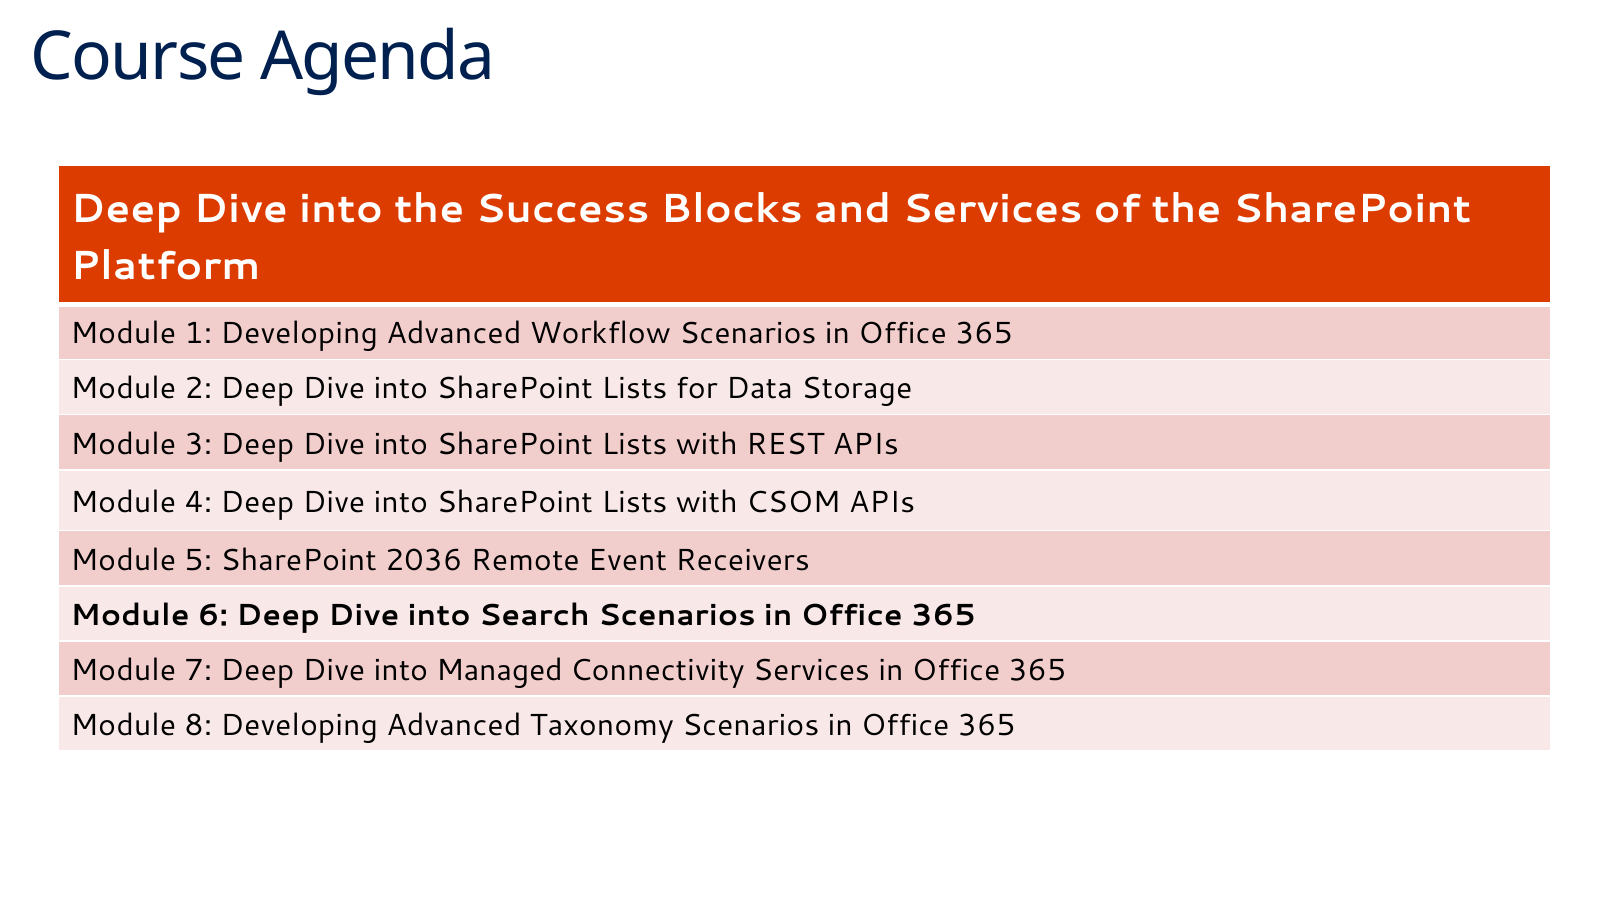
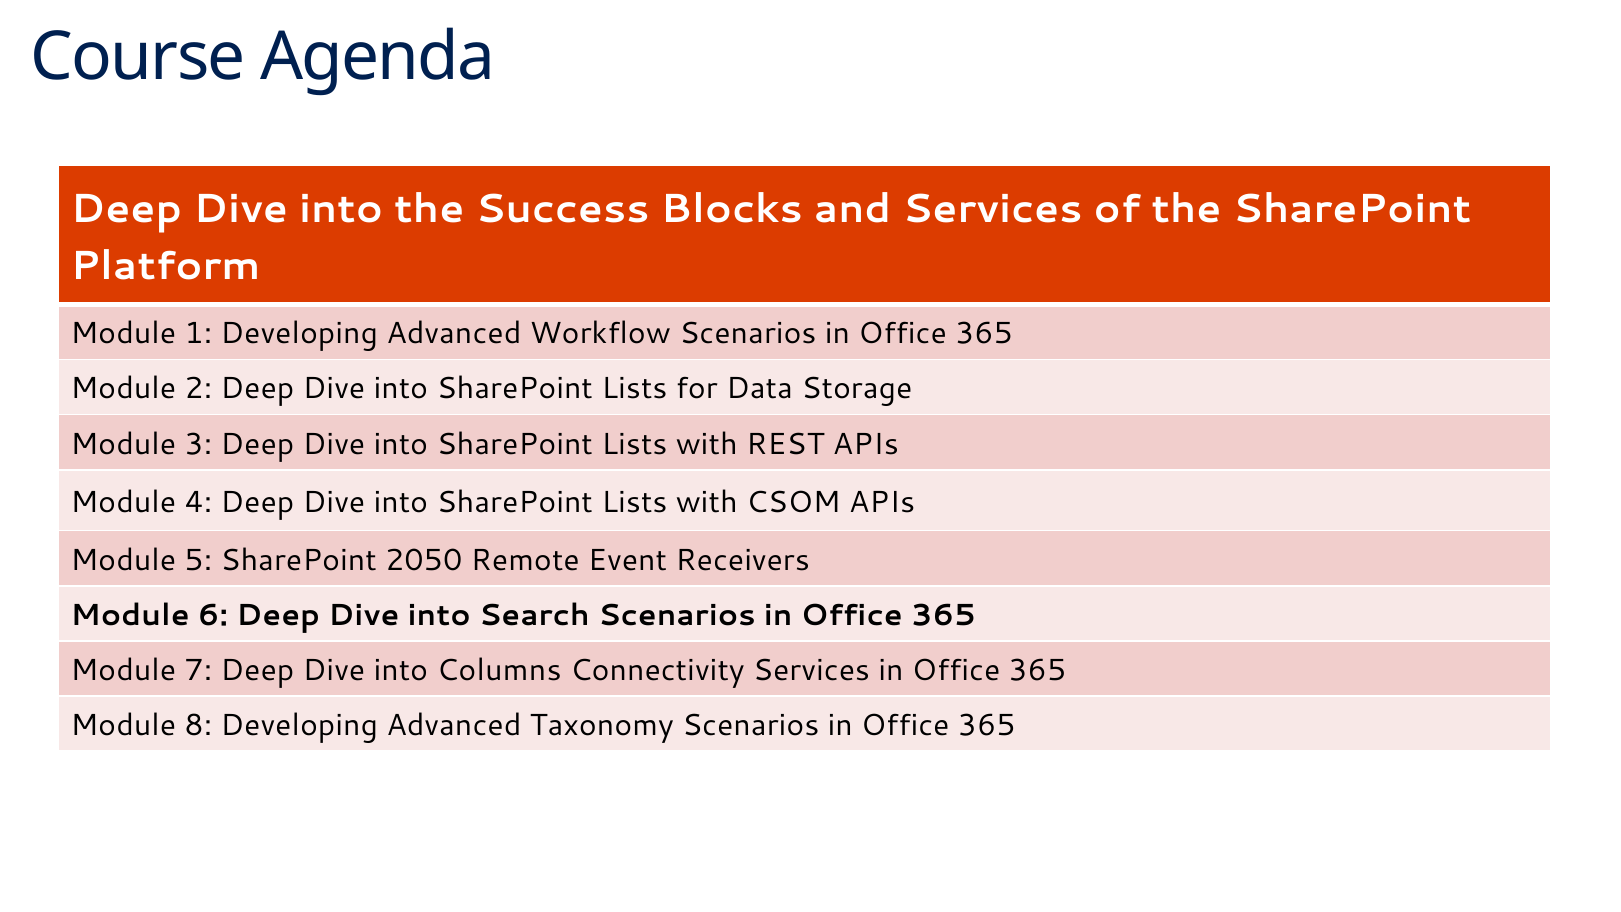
2036: 2036 -> 2050
Managed: Managed -> Columns
